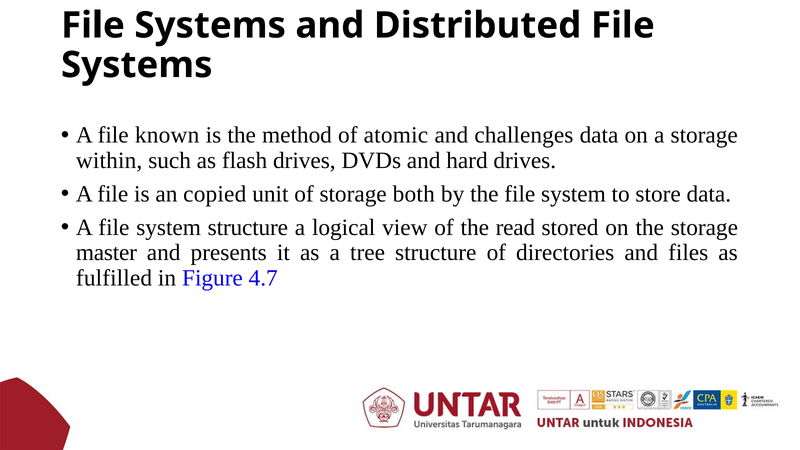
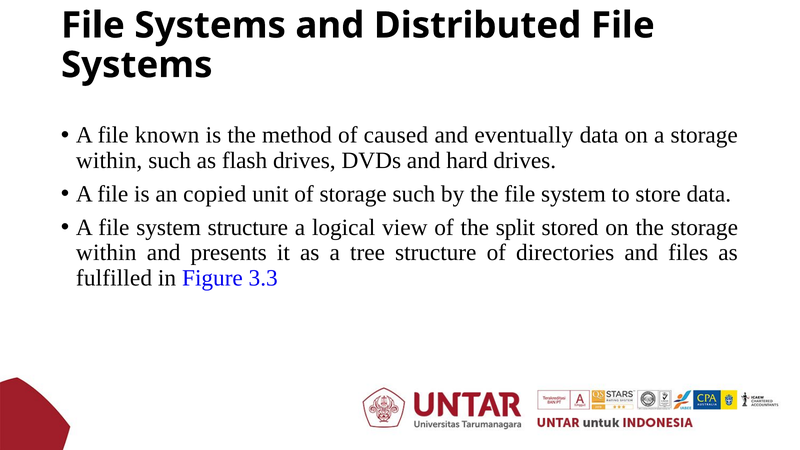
atomic: atomic -> caused
challenges: challenges -> eventually
storage both: both -> such
read: read -> split
master at (106, 253): master -> within
4.7: 4.7 -> 3.3
